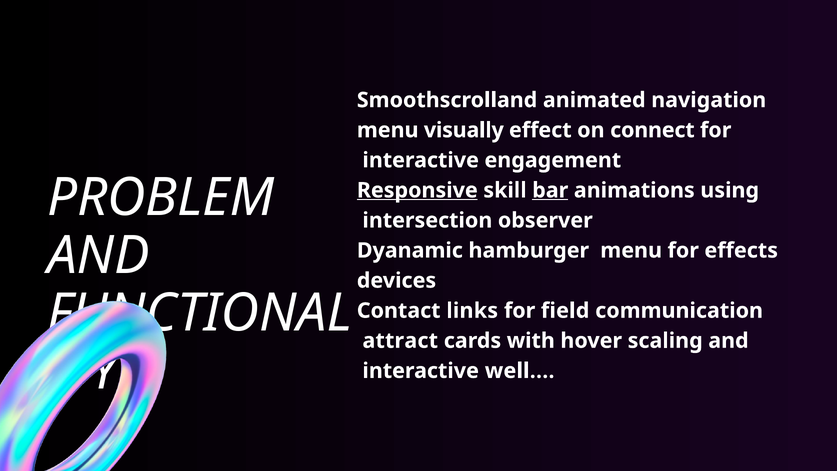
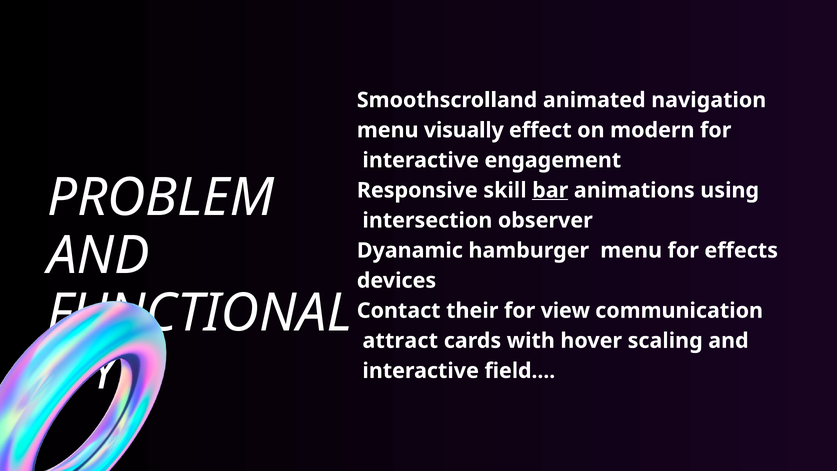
connect: connect -> modern
Responsive underline: present -> none
links: links -> their
field: field -> view
well: well -> field
